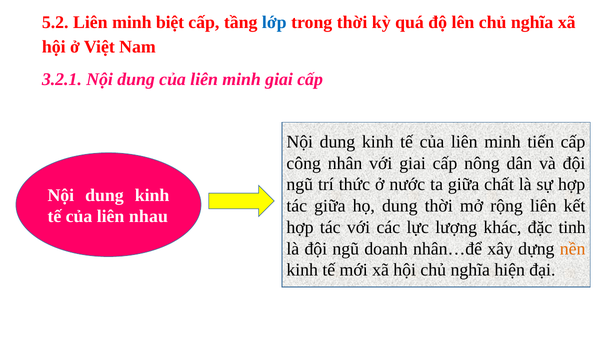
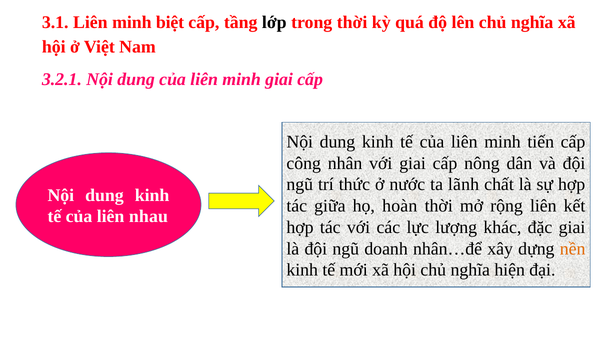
5.2: 5.2 -> 3.1
lớp colour: blue -> black
ta giữa: giữa -> lãnh
họ dung: dung -> hoàn
đặc tinh: tinh -> giai
